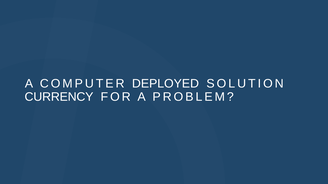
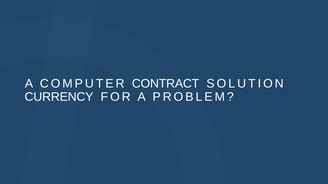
DEPLOYED: DEPLOYED -> CONTRACT
